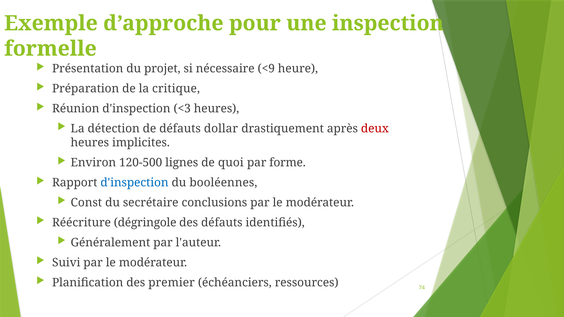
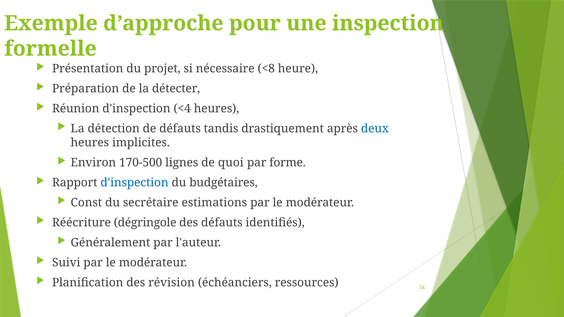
<9: <9 -> <8
critique: critique -> détecter
<3: <3 -> <4
dollar: dollar -> tandis
deux colour: red -> blue
120-500: 120-500 -> 170-500
booléennes: booléennes -> budgétaires
conclusions: conclusions -> estimations
premier: premier -> révision
